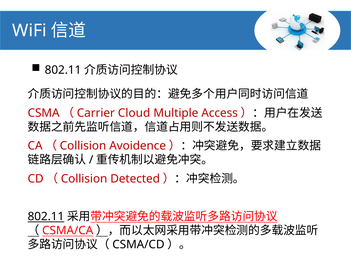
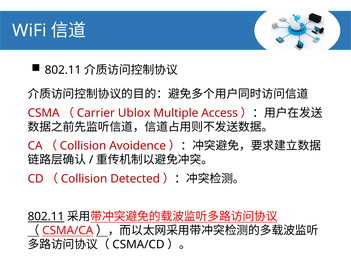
Cloud: Cloud -> Ublox
